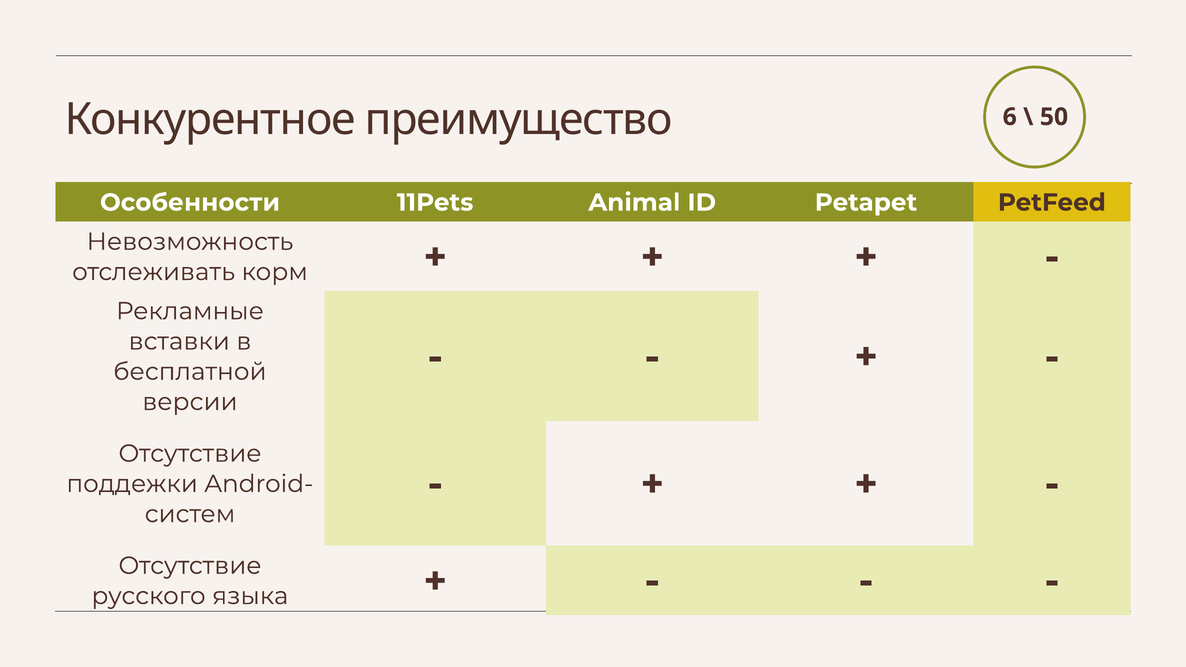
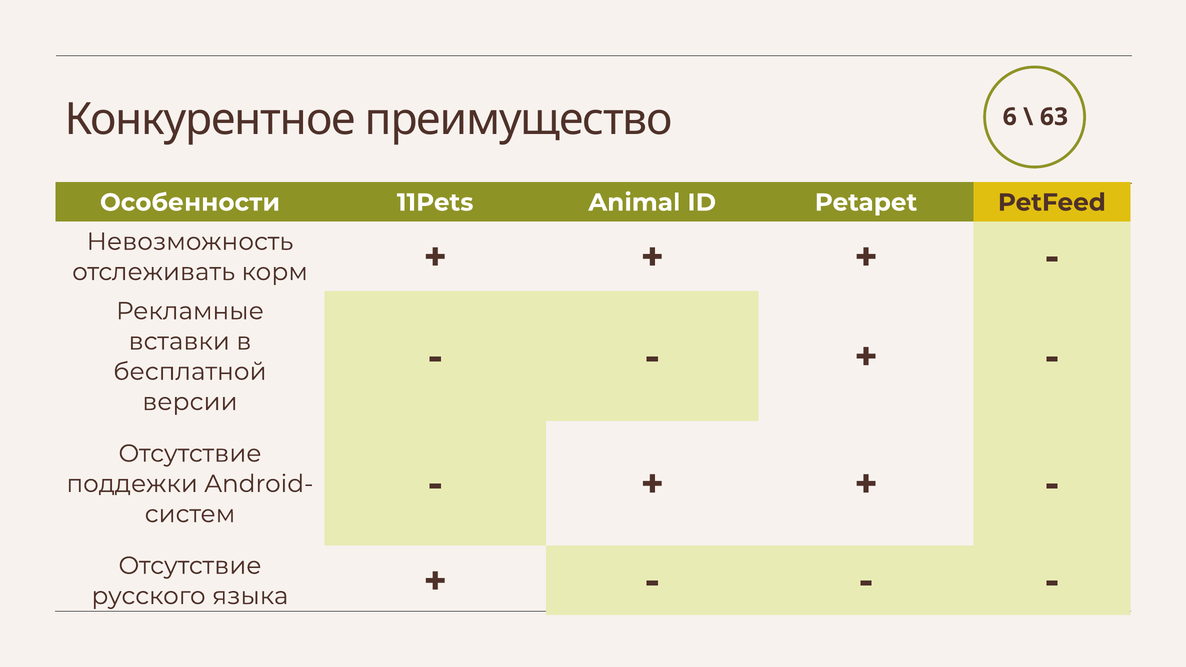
50: 50 -> 63
